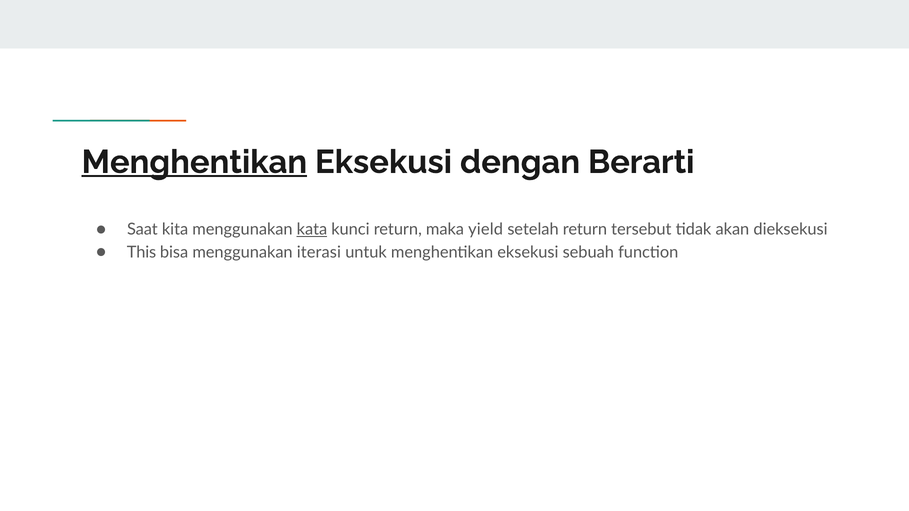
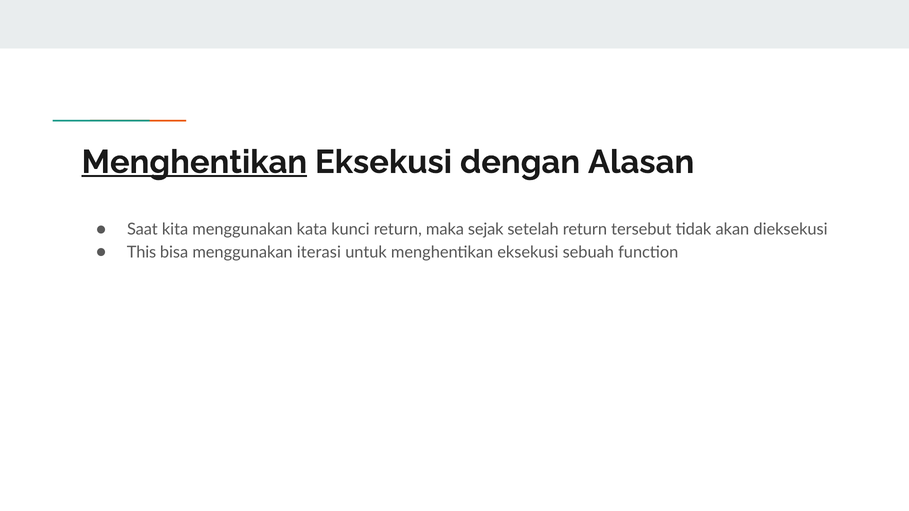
Berarti: Berarti -> Alasan
kata underline: present -> none
yield: yield -> sejak
